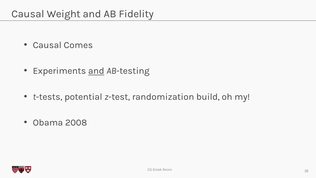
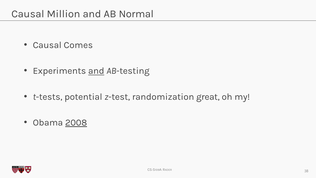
Weight: Weight -> Million
Fidelity: Fidelity -> Normal
build: build -> great
2008 underline: none -> present
